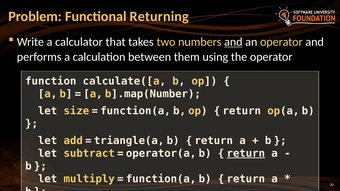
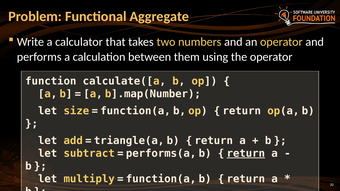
Returning: Returning -> Aggregate
and at (233, 42) underline: present -> none
operator(a: operator(a -> performs(a
